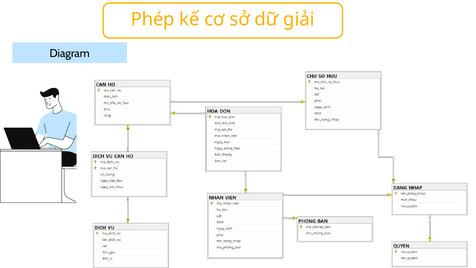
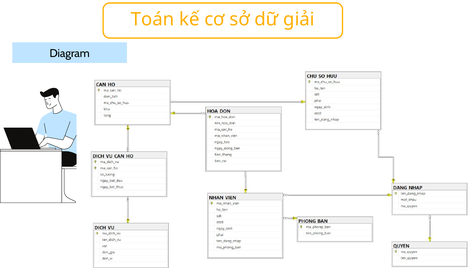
Phép: Phép -> Toán
